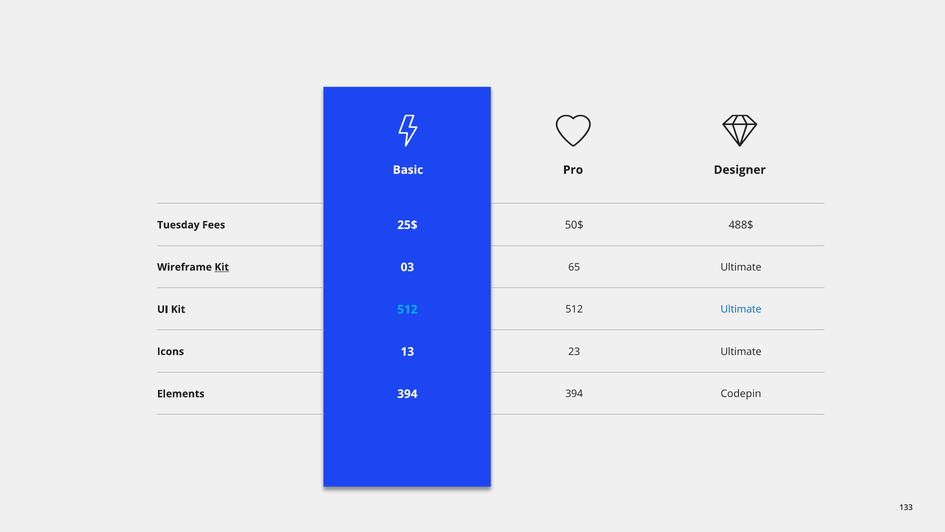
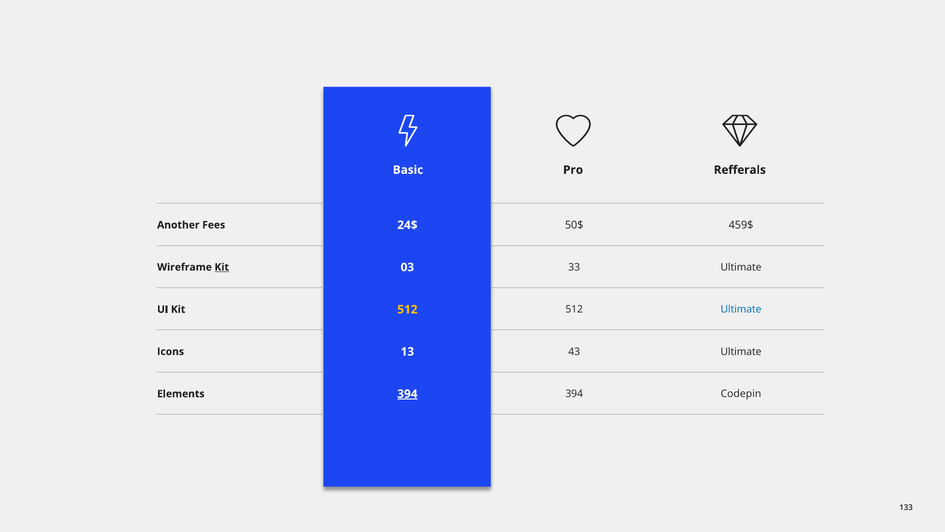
Designer: Designer -> Refferals
Tuesday: Tuesday -> Another
25$: 25$ -> 24$
488$: 488$ -> 459$
65: 65 -> 33
512 at (407, 309) colour: light blue -> yellow
23: 23 -> 43
394 at (407, 394) underline: none -> present
